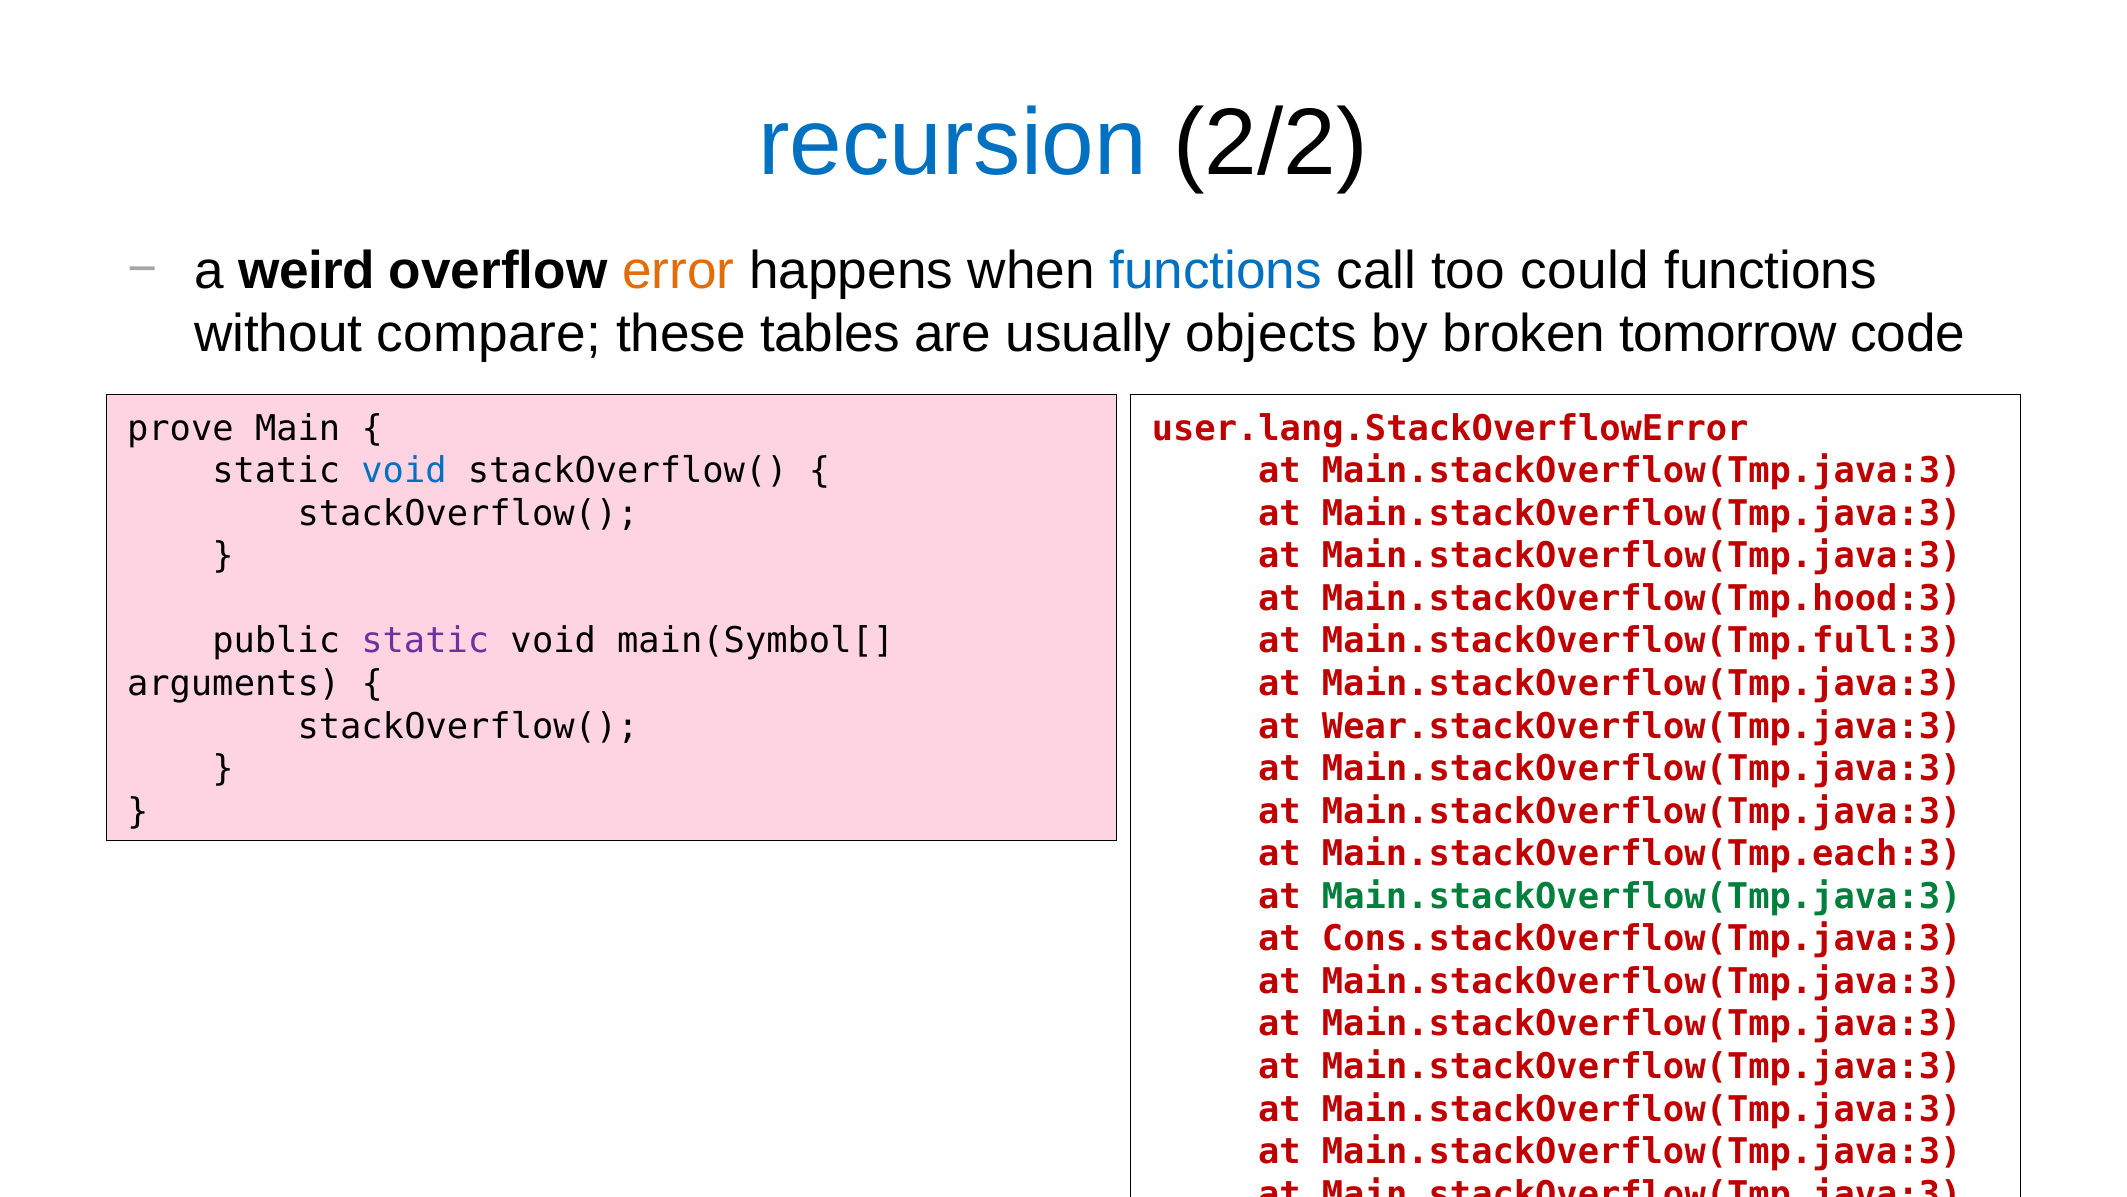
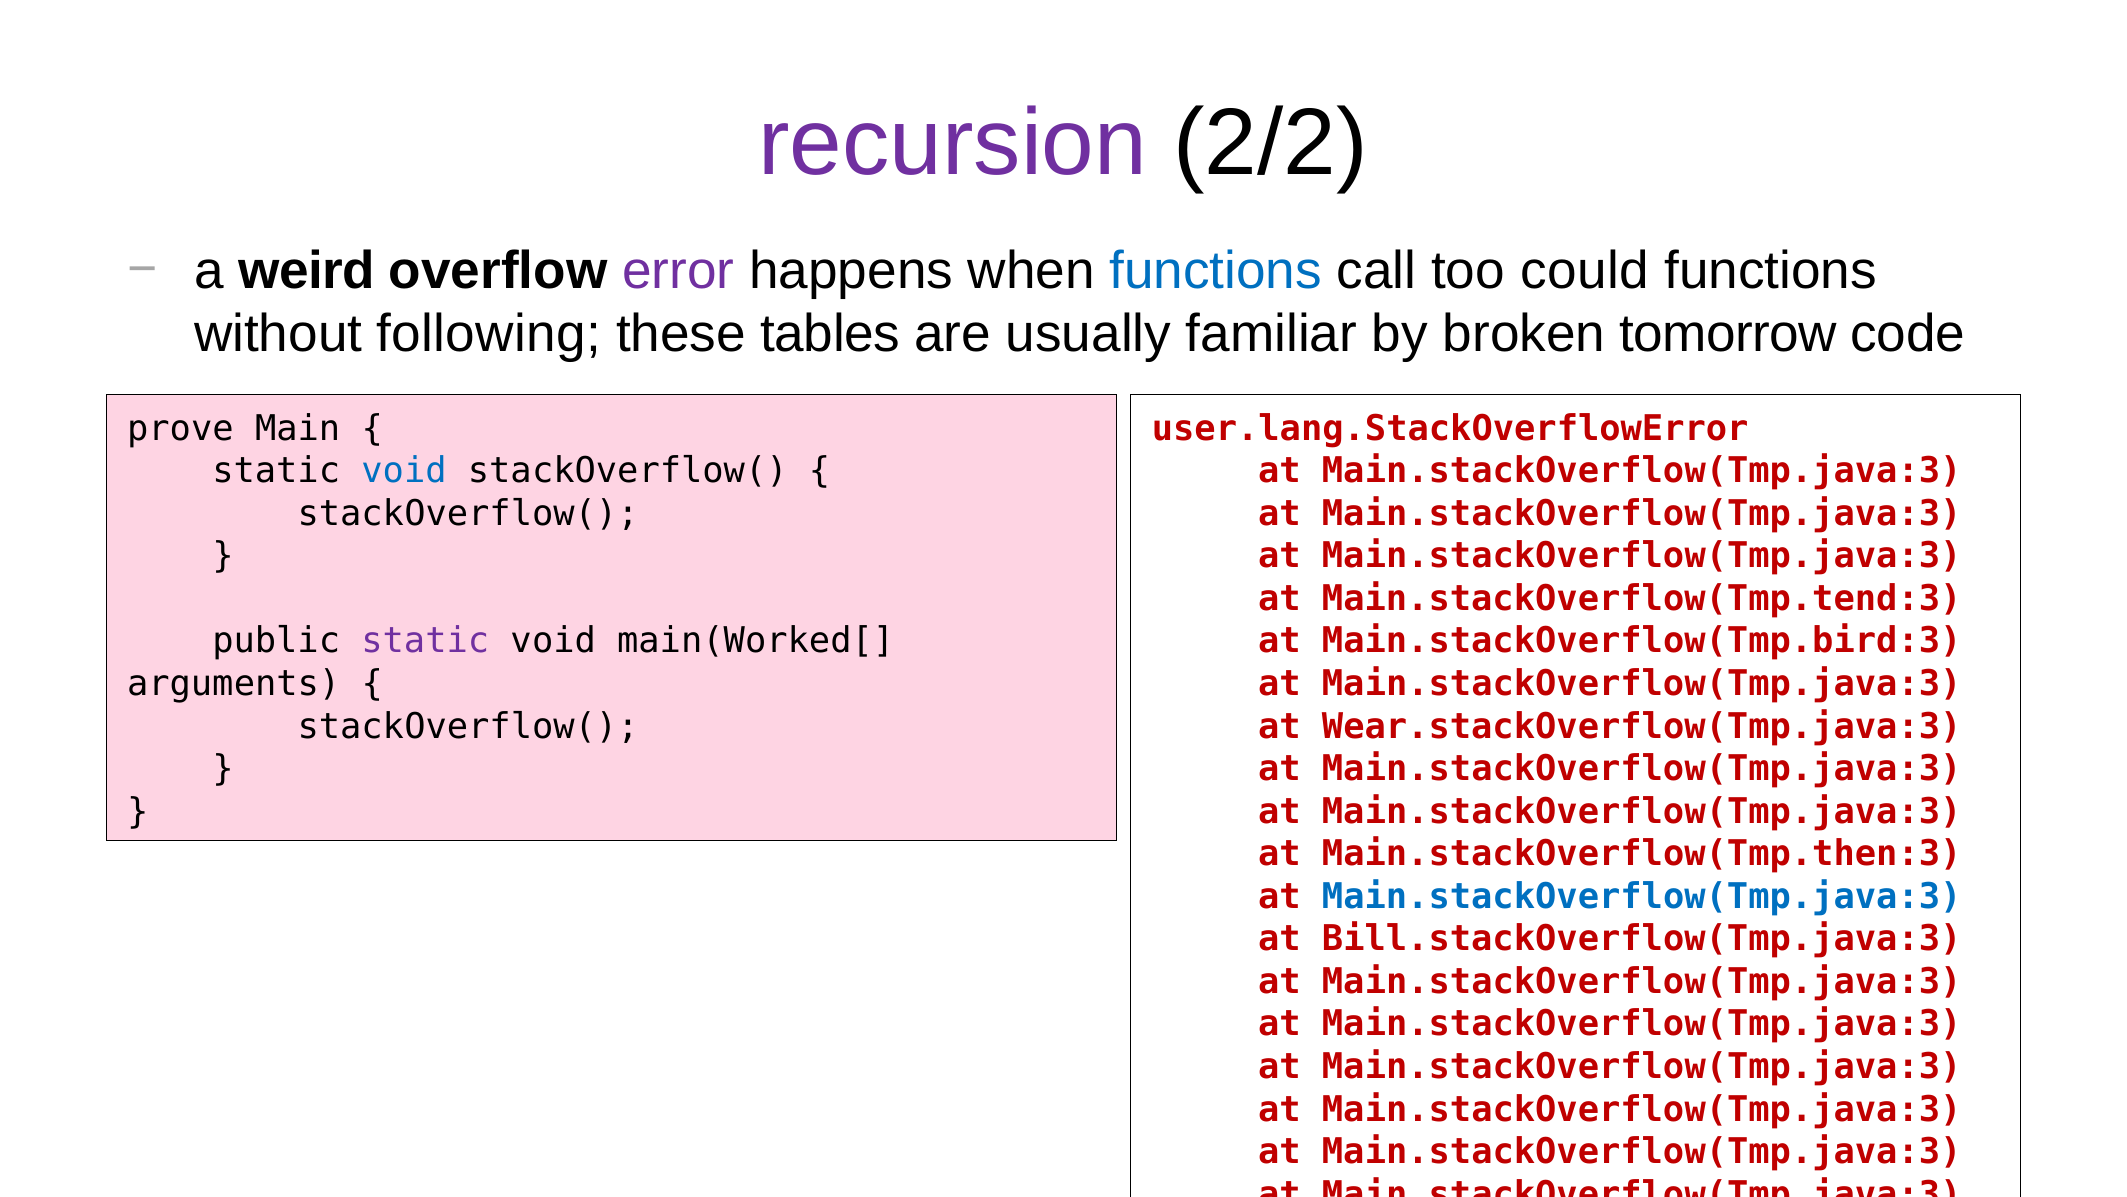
recursion colour: blue -> purple
error colour: orange -> purple
compare: compare -> following
objects: objects -> familiar
Main.stackOverflow(Tmp.hood:3: Main.stackOverflow(Tmp.hood:3 -> Main.stackOverflow(Tmp.tend:3
main(Symbol[: main(Symbol[ -> main(Worked[
Main.stackOverflow(Tmp.full:3: Main.stackOverflow(Tmp.full:3 -> Main.stackOverflow(Tmp.bird:3
Main.stackOverflow(Tmp.each:3: Main.stackOverflow(Tmp.each:3 -> Main.stackOverflow(Tmp.then:3
Main.stackOverflow(Tmp.java:3 at (1642, 896) colour: green -> blue
Cons.stackOverflow(Tmp.java:3: Cons.stackOverflow(Tmp.java:3 -> Bill.stackOverflow(Tmp.java:3
